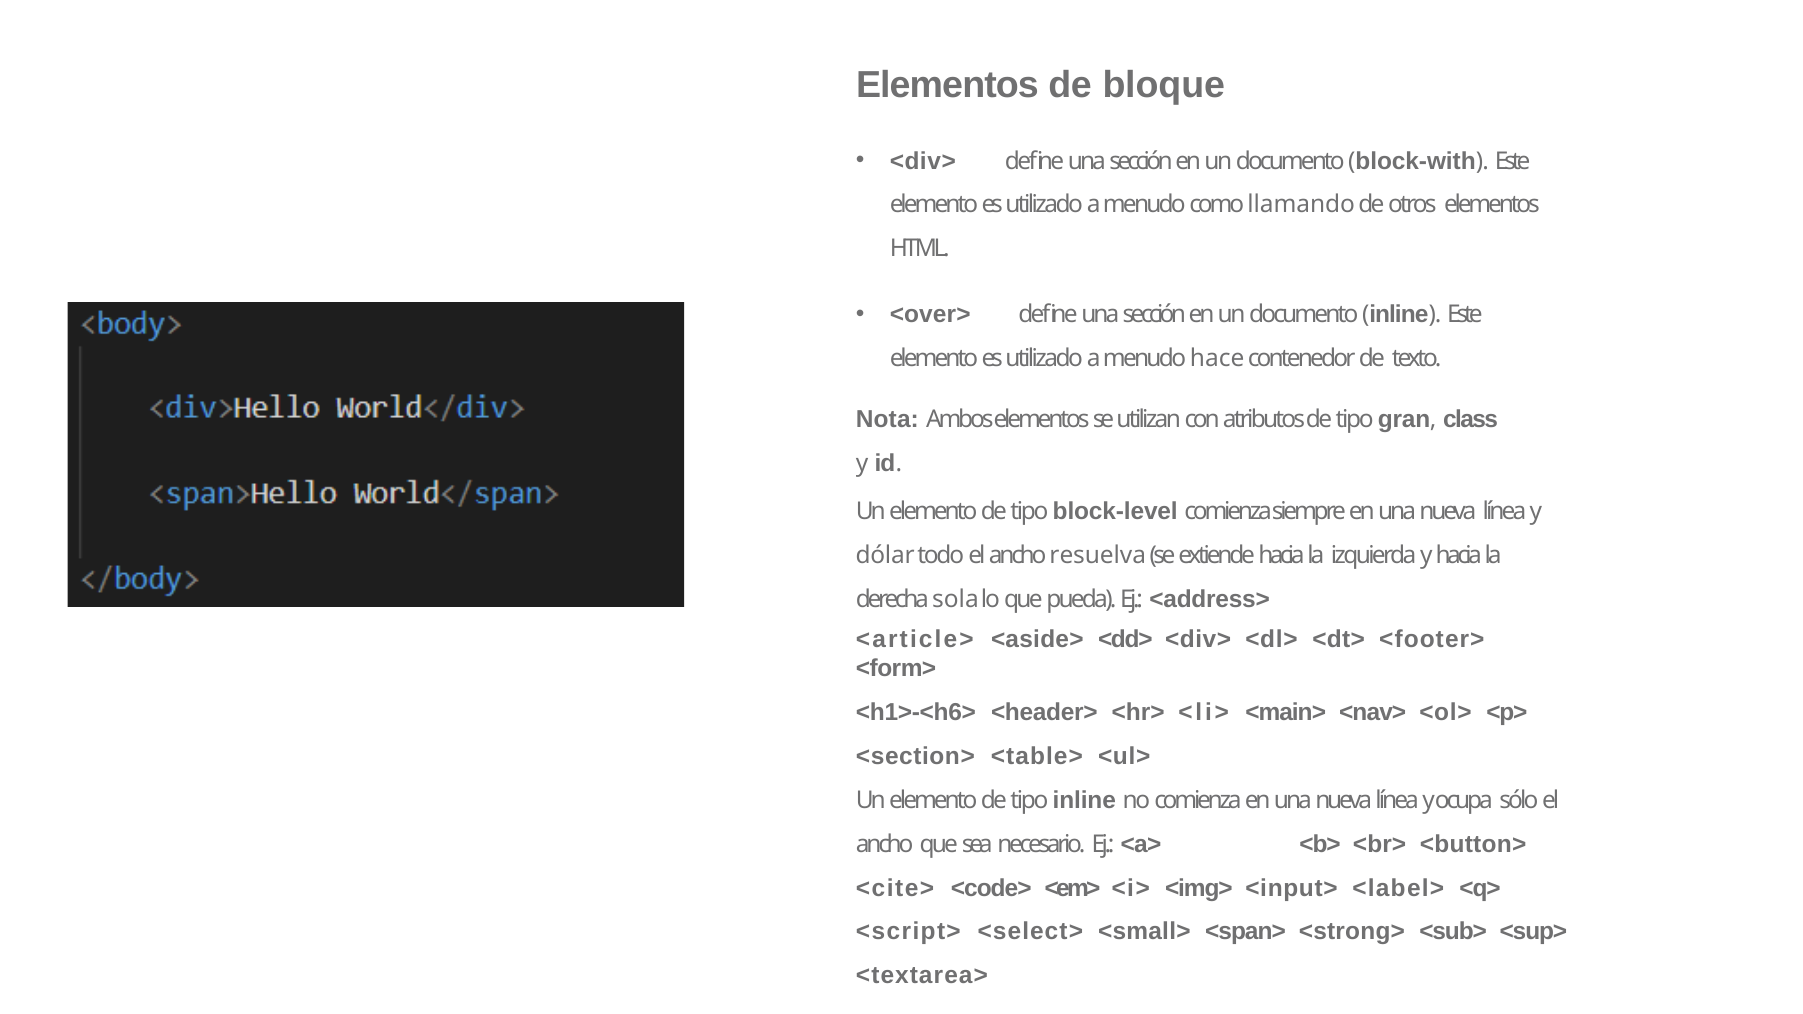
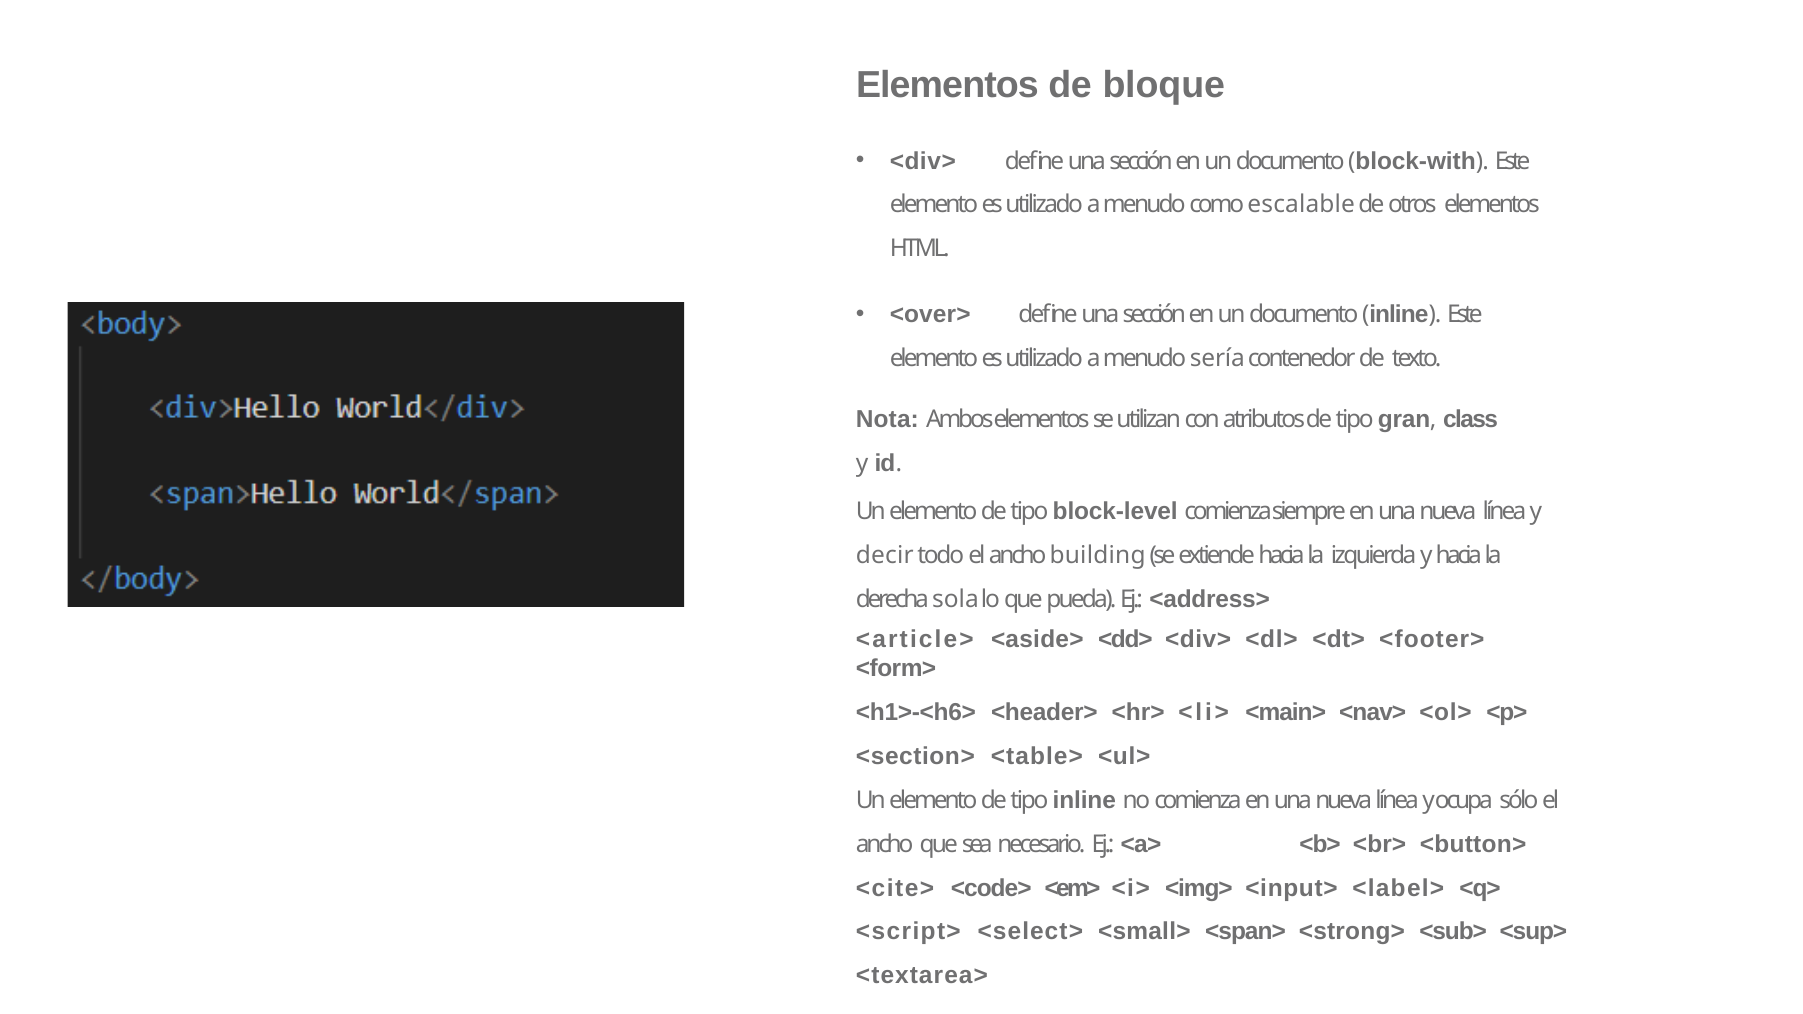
llamando: llamando -> escalable
hace: hace -> sería
dólar: dólar -> decir
resuelva: resuelva -> building
